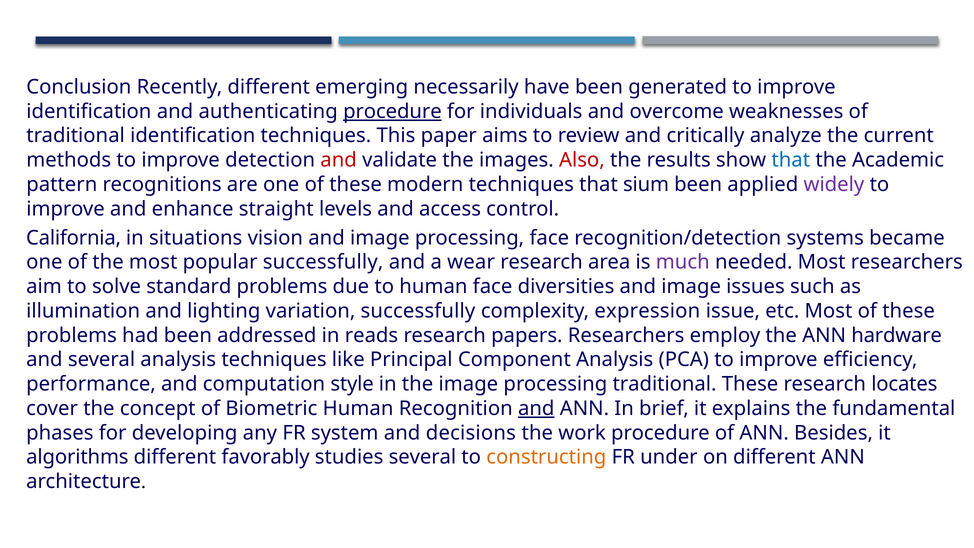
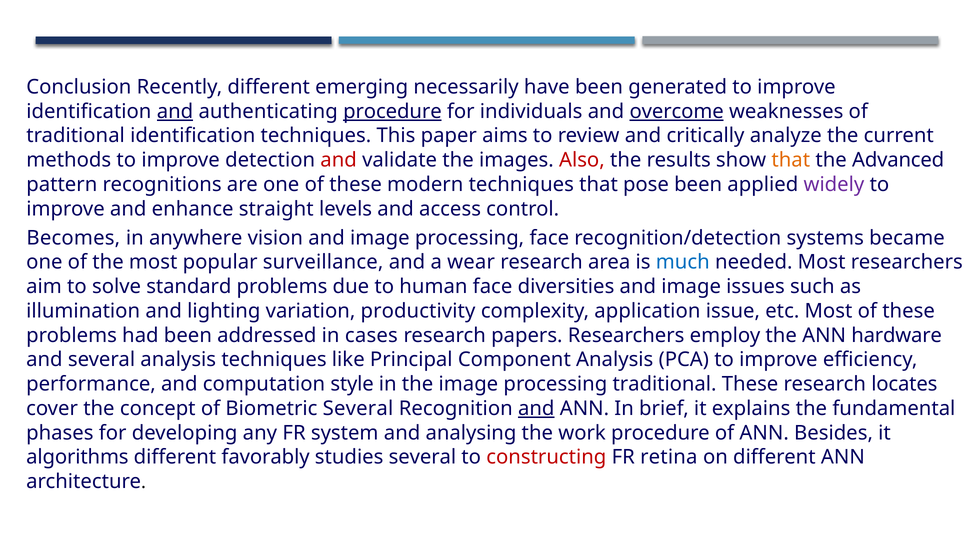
and at (175, 111) underline: none -> present
overcome underline: none -> present
that at (791, 160) colour: blue -> orange
Academic: Academic -> Advanced
sium: sium -> pose
California: California -> Becomes
situations: situations -> anywhere
popular successfully: successfully -> surveillance
much colour: purple -> blue
variation successfully: successfully -> productivity
expression: expression -> application
reads: reads -> cases
Biometric Human: Human -> Several
decisions: decisions -> analysing
constructing colour: orange -> red
under: under -> retina
